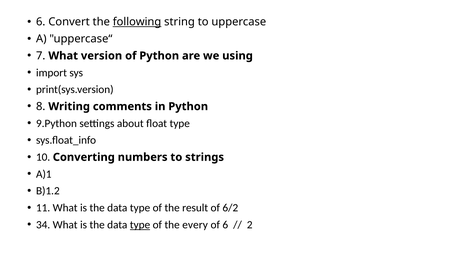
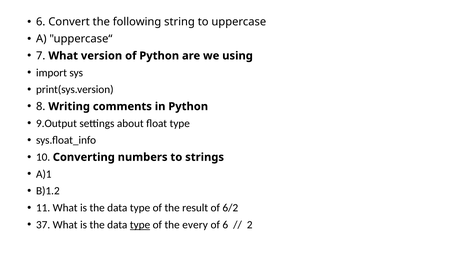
following underline: present -> none
9.Python: 9.Python -> 9.Output
34: 34 -> 37
